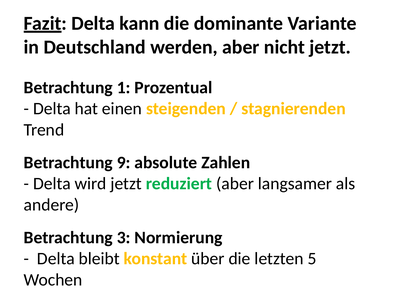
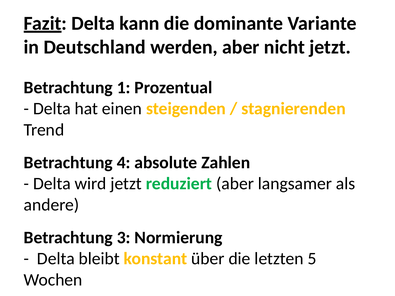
9: 9 -> 4
